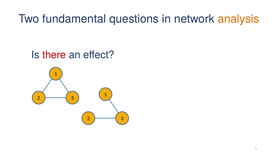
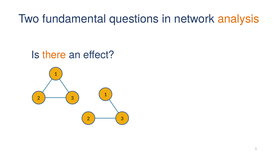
there colour: red -> orange
